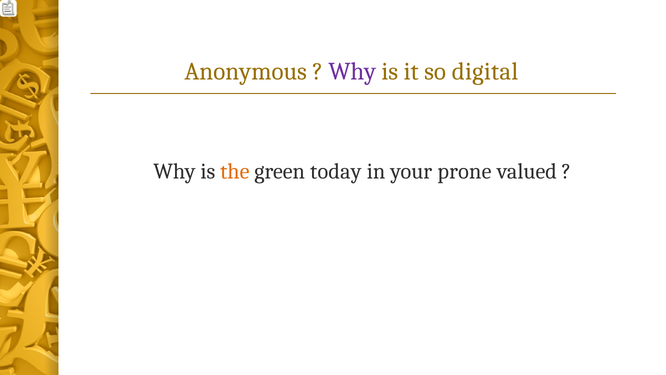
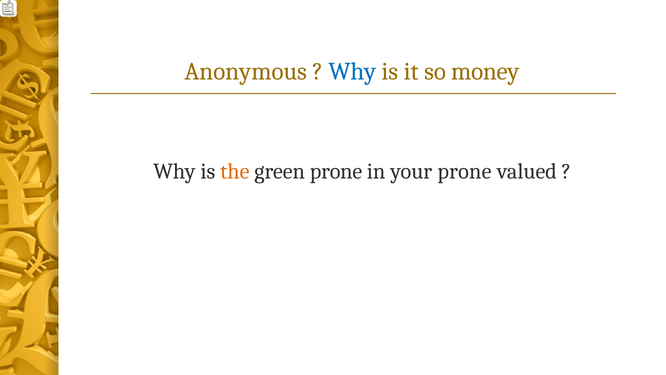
Why at (352, 71) colour: purple -> blue
digital: digital -> money
green today: today -> prone
